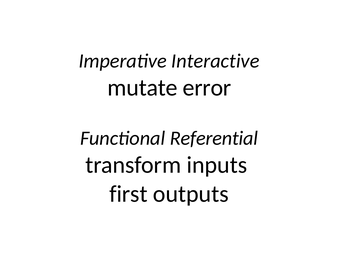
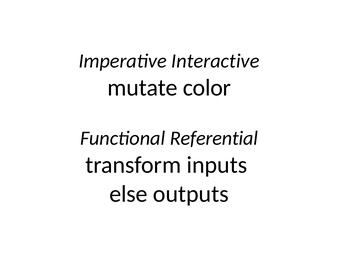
error: error -> color
first: first -> else
